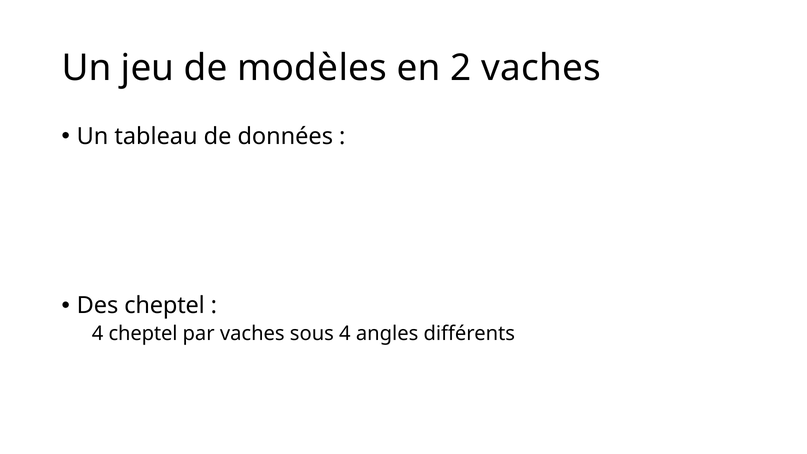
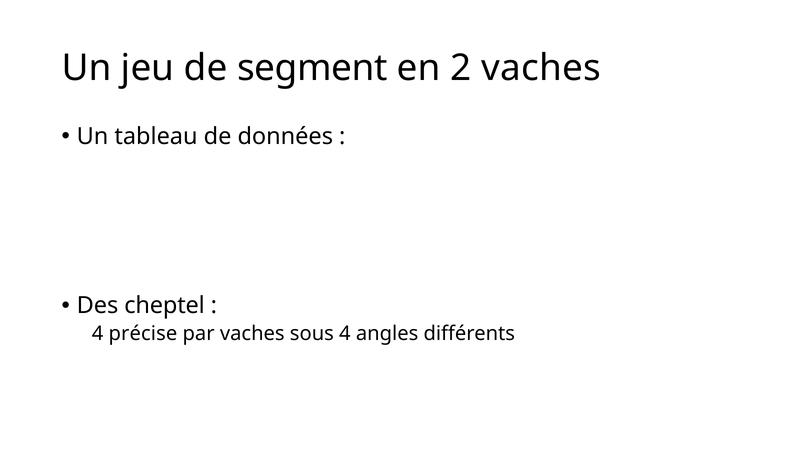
modèles: modèles -> segment
4 cheptel: cheptel -> précise
